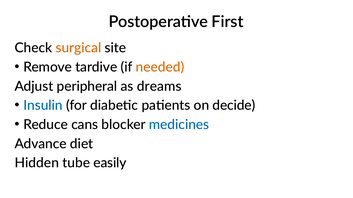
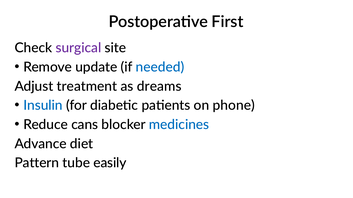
surgical colour: orange -> purple
tardive: tardive -> update
needed colour: orange -> blue
peripheral: peripheral -> treatment
decide: decide -> phone
Hidden: Hidden -> Pattern
